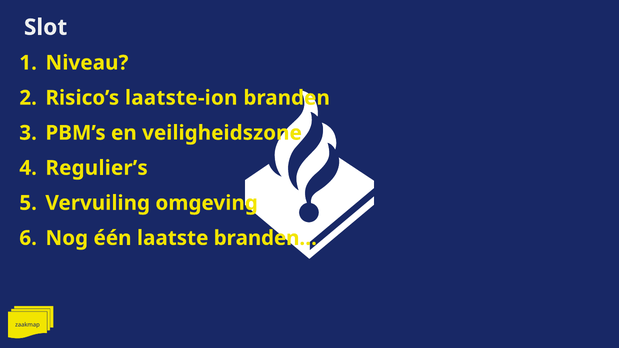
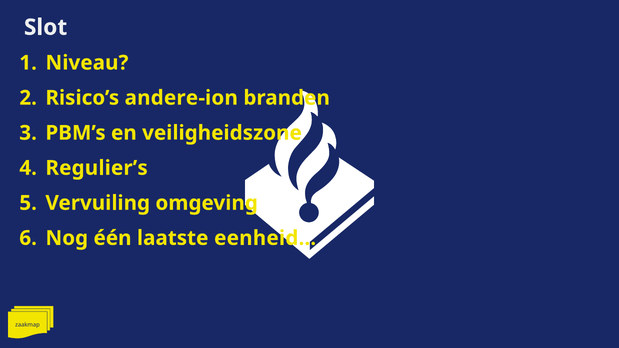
laatste-ion: laatste-ion -> andere-ion
branden…: branden… -> eenheid…
